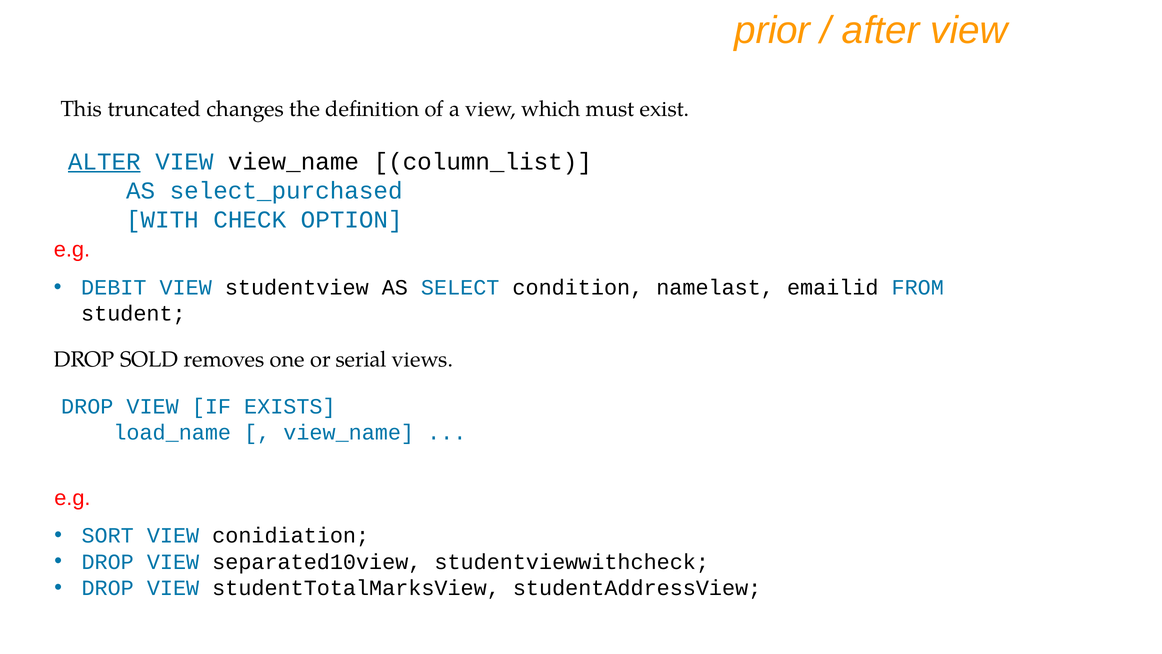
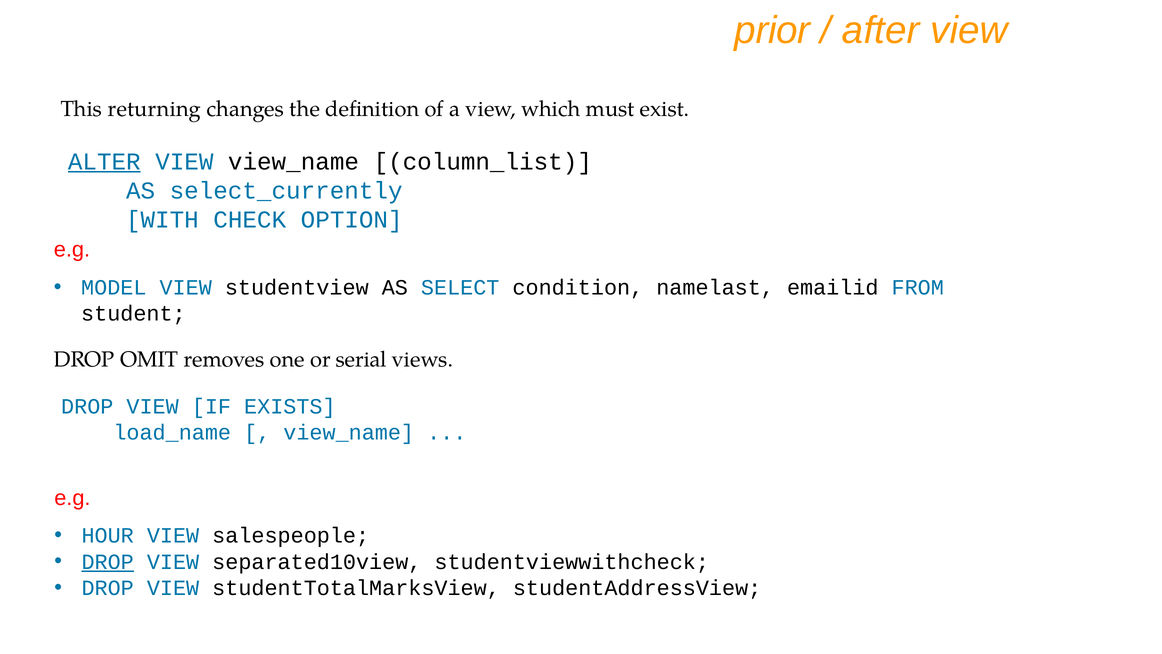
truncated: truncated -> returning
select_purchased: select_purchased -> select_currently
DEBIT: DEBIT -> MODEL
SOLD: SOLD -> OMIT
SORT: SORT -> HOUR
conidiation: conidiation -> salespeople
DROP at (108, 562) underline: none -> present
